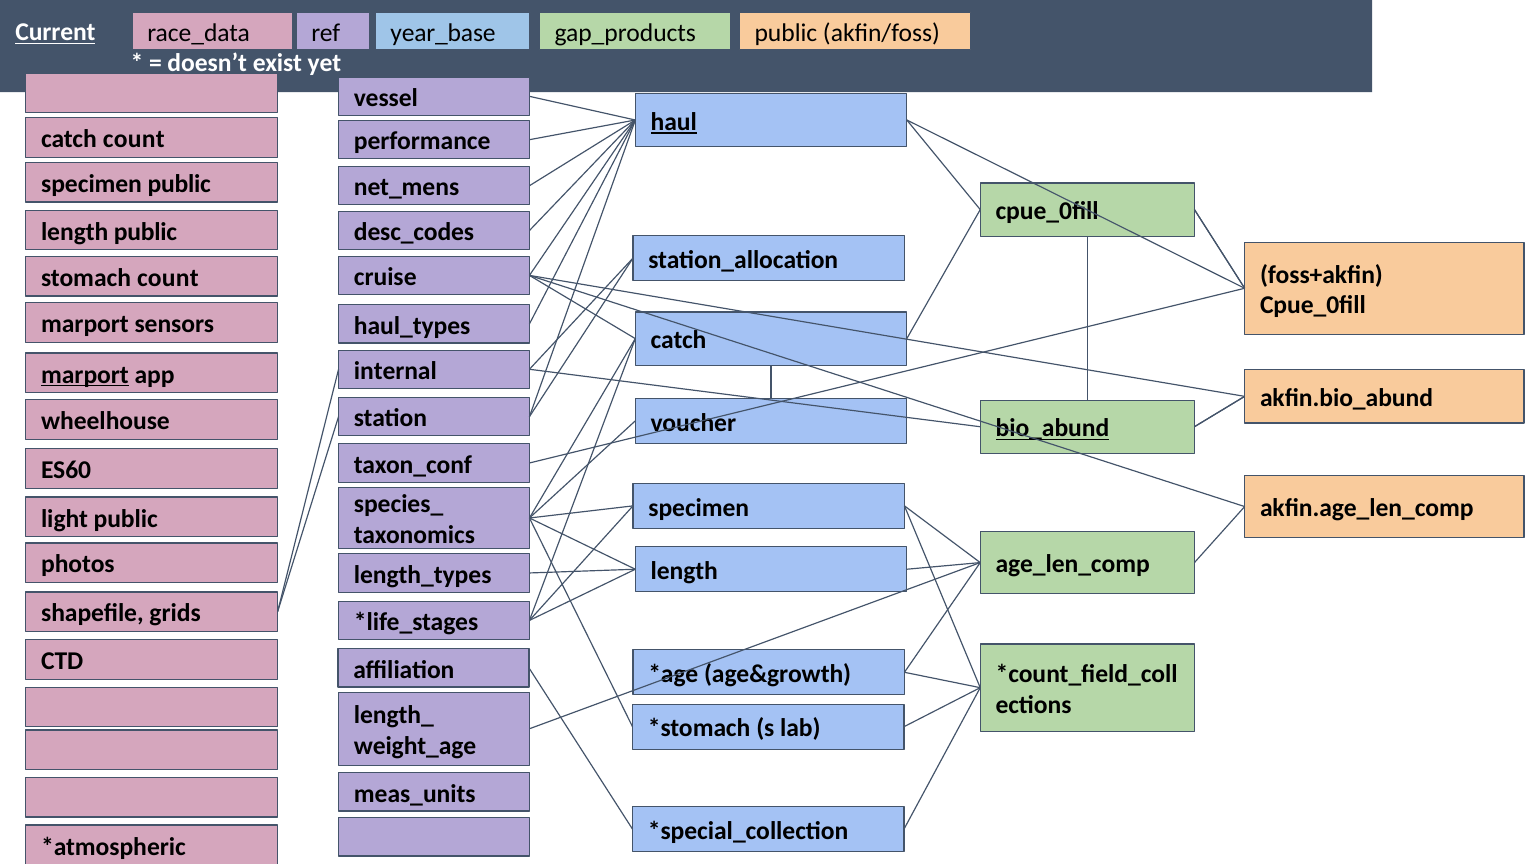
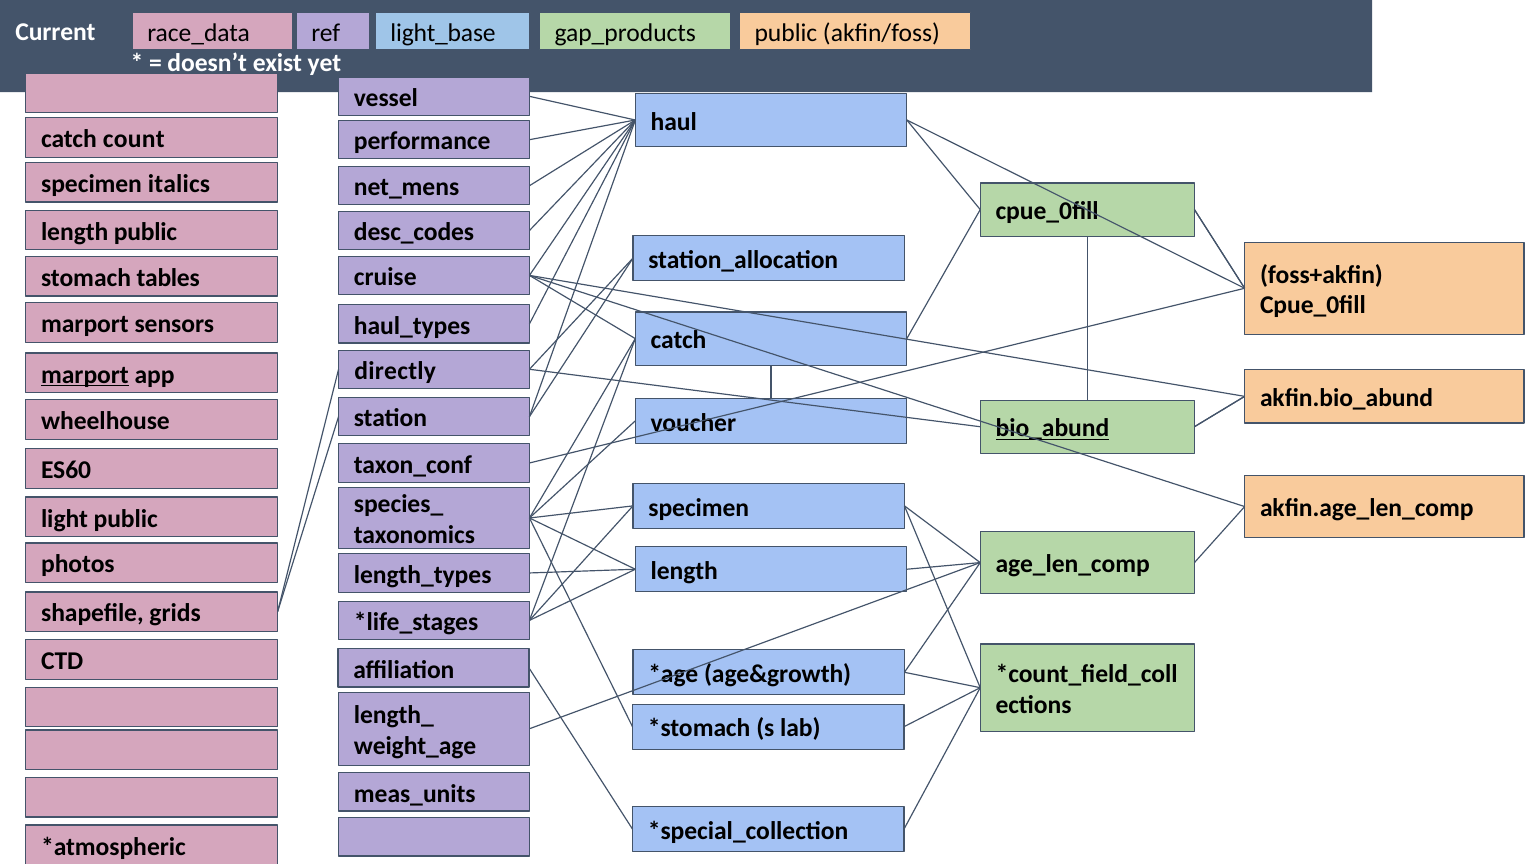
Current underline: present -> none
year_base: year_base -> light_base
haul underline: present -> none
specimen public: public -> italics
stomach count: count -> tables
internal: internal -> directly
